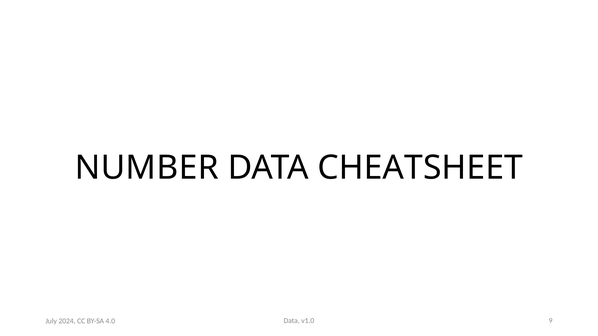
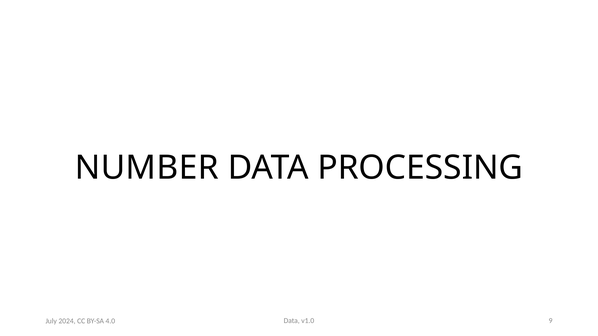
CHEATSHEET: CHEATSHEET -> PROCESSING
